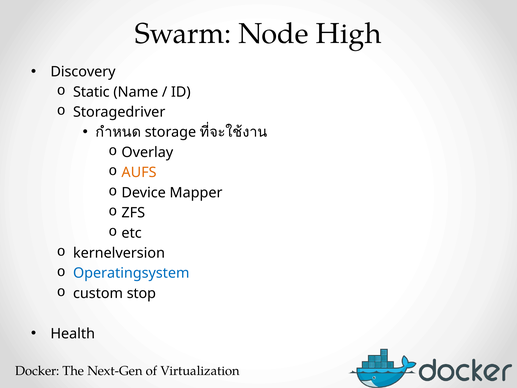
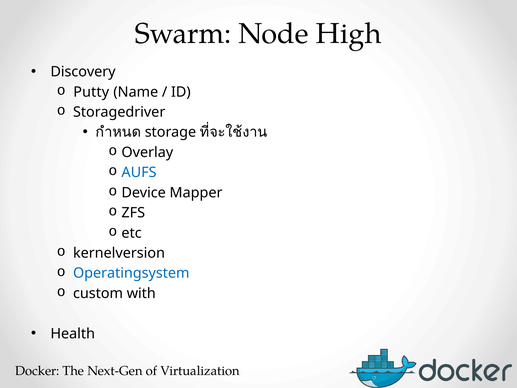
Static: Static -> Putty
AUFS colour: orange -> blue
stop: stop -> with
